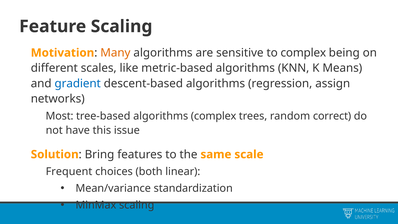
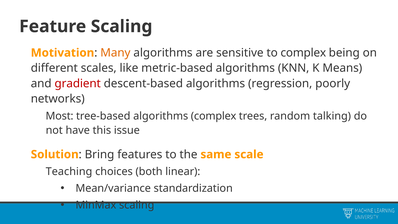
gradient colour: blue -> red
assign: assign -> poorly
correct: correct -> talking
Frequent: Frequent -> Teaching
